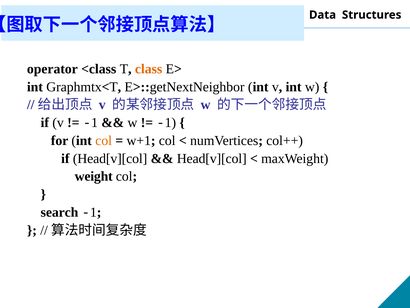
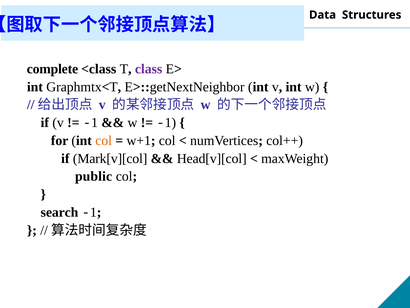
operator: operator -> complete
class colour: orange -> purple
if Head[v][col: Head[v][col -> Mark[v][col
weight: weight -> public
